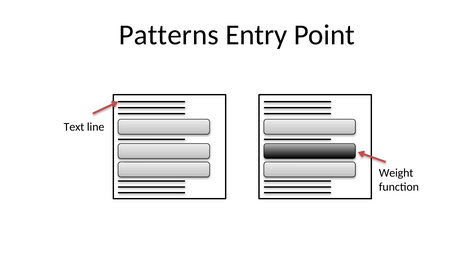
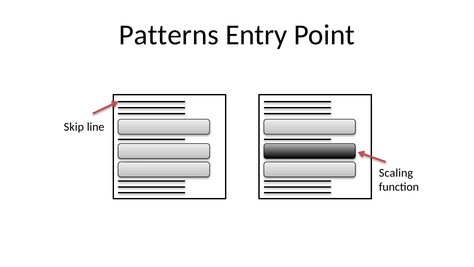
Text: Text -> Skip
Weight: Weight -> Scaling
